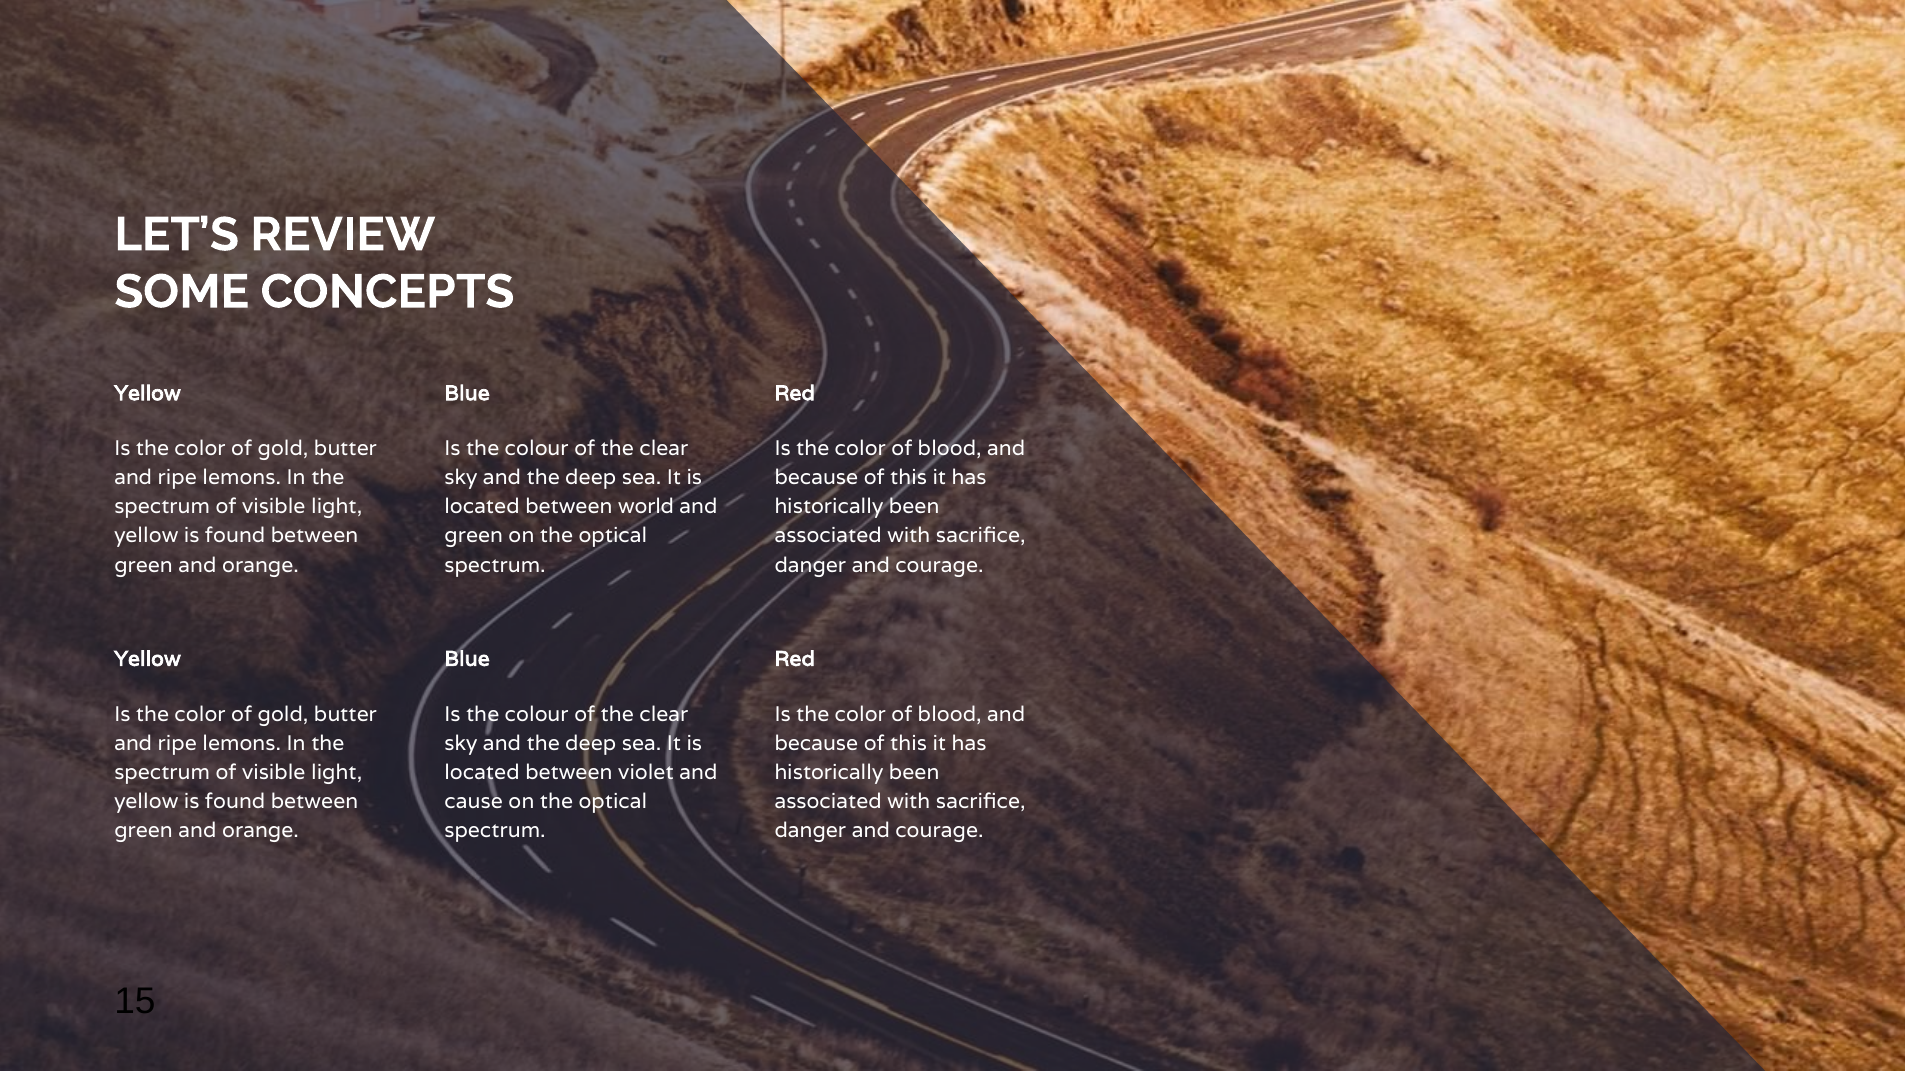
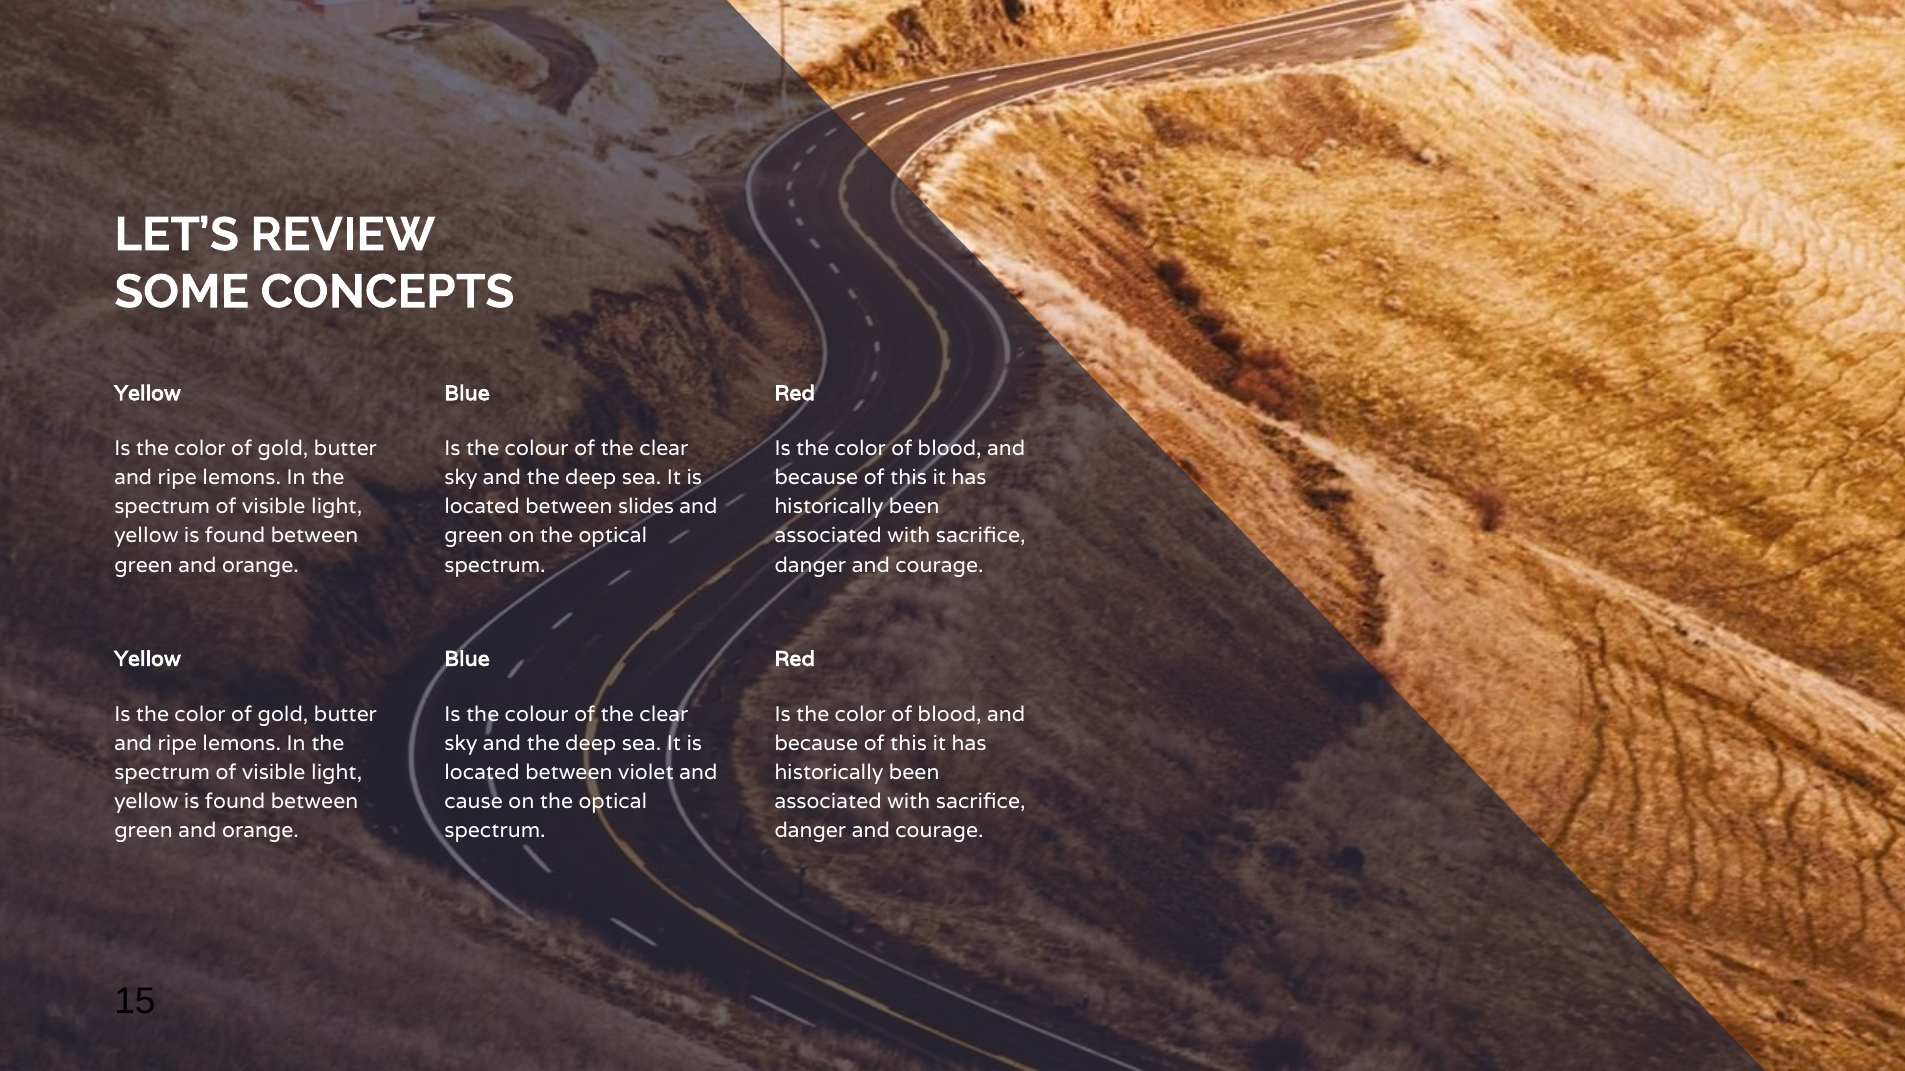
world: world -> slides
